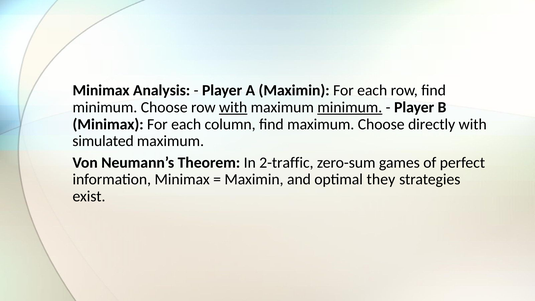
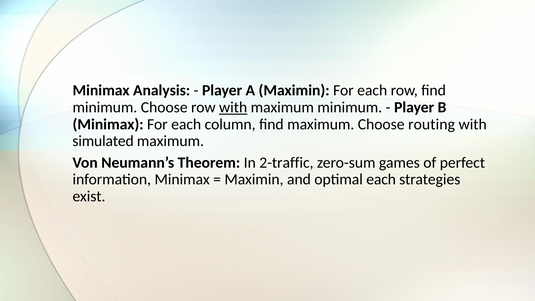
minimum at (350, 107) underline: present -> none
directly: directly -> routing
optimal they: they -> each
